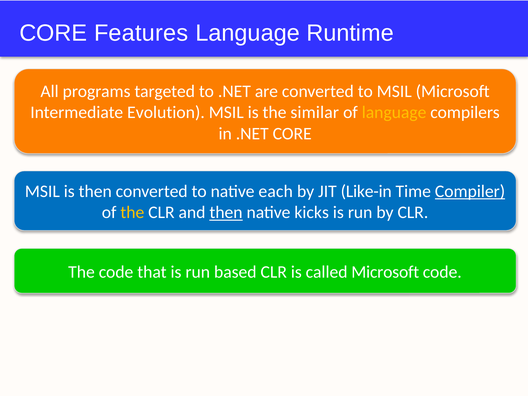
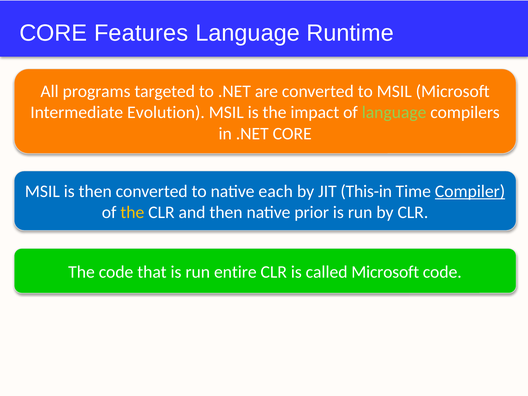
similar: similar -> impact
language at (394, 112) colour: yellow -> light green
Like-in: Like-in -> This-in
then at (226, 212) underline: present -> none
kicks: kicks -> prior
based: based -> entire
